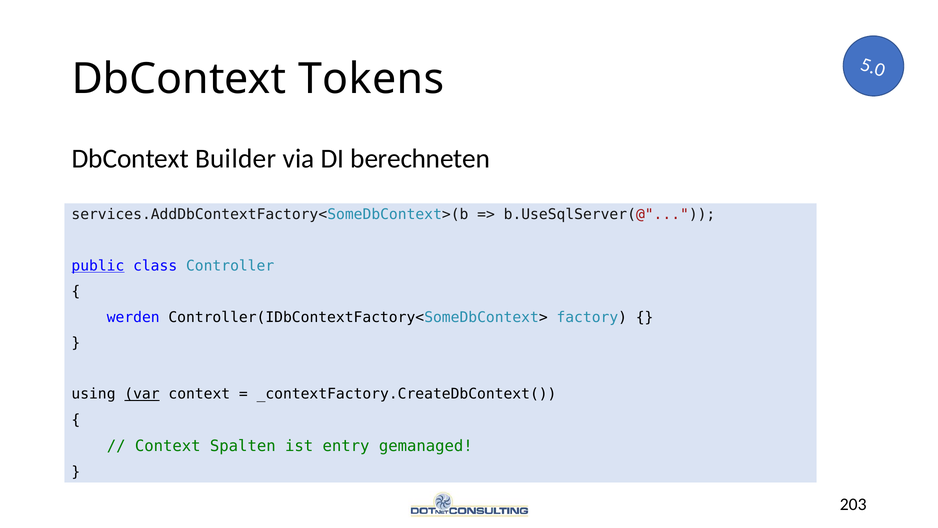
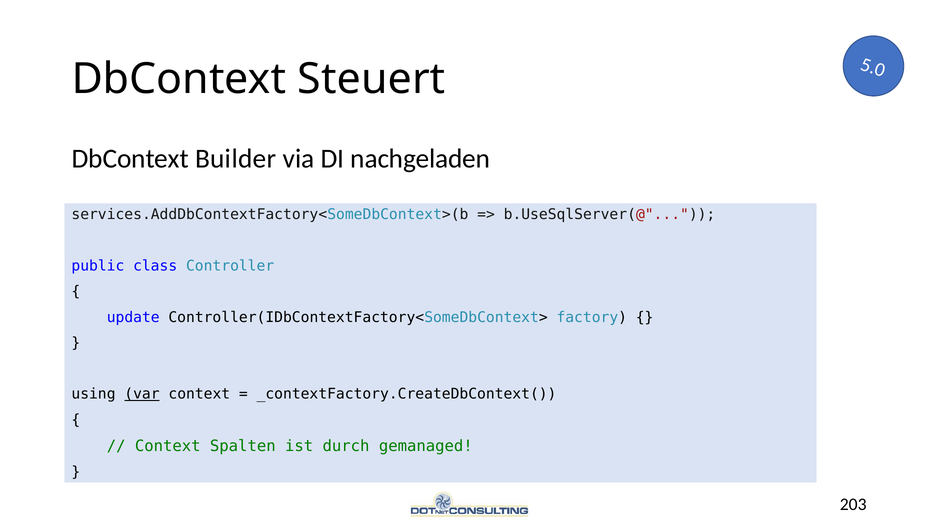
Tokens: Tokens -> Steuert
berechneten: berechneten -> nachgeladen
public underline: present -> none
werden: werden -> update
entry: entry -> durch
